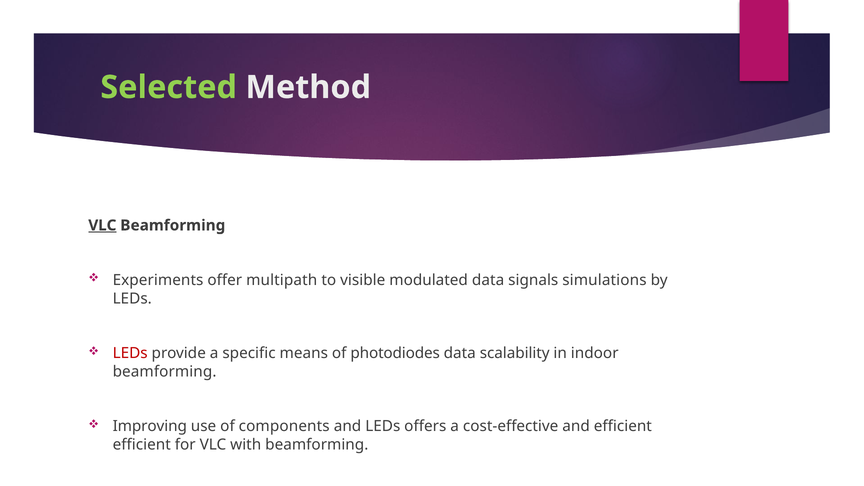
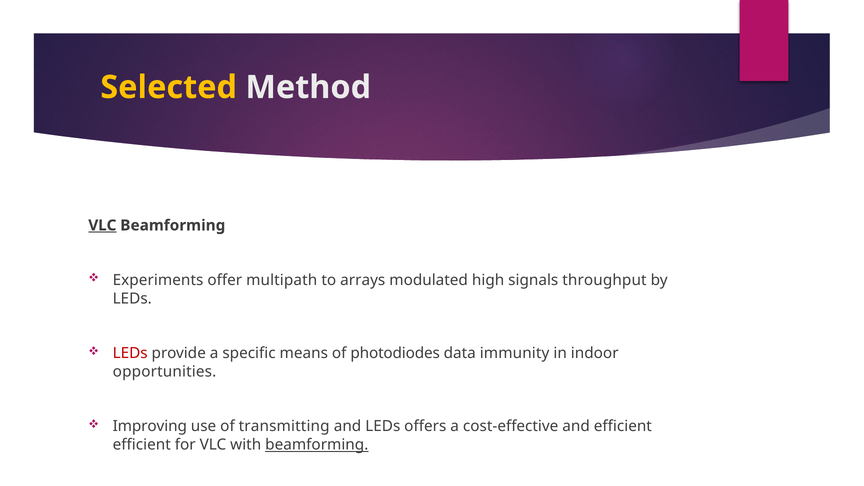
Selected colour: light green -> yellow
visible: visible -> arrays
modulated data: data -> high
simulations: simulations -> throughput
scalability: scalability -> immunity
beamforming at (165, 372): beamforming -> opportunities
components: components -> transmitting
beamforming at (317, 445) underline: none -> present
